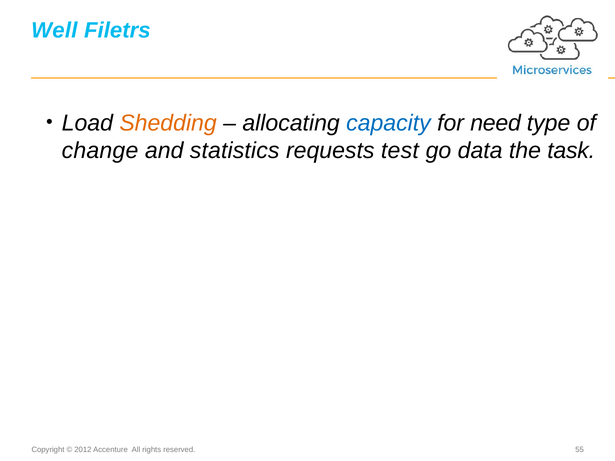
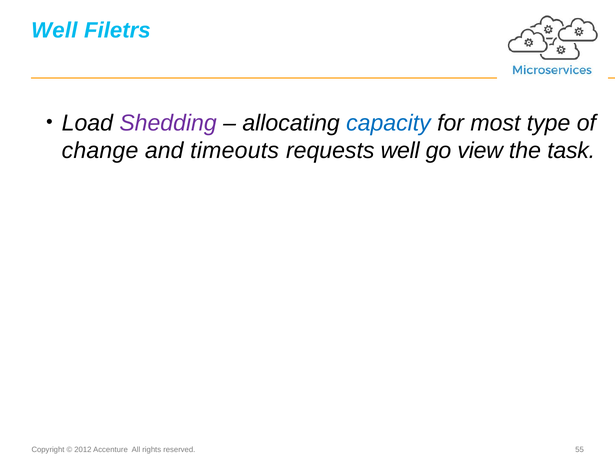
Shedding colour: orange -> purple
need: need -> most
statistics: statistics -> timeouts
requests test: test -> well
data: data -> view
